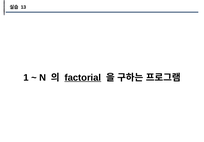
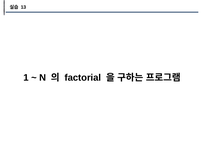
factorial underline: present -> none
